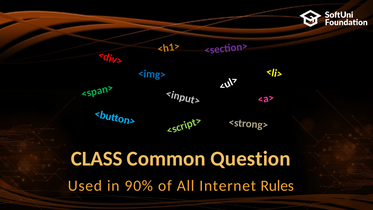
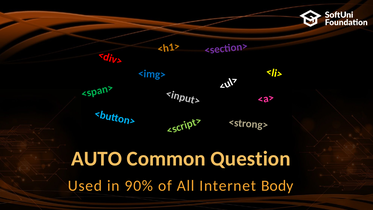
CLASS: CLASS -> AUTO
Rules: Rules -> Body
